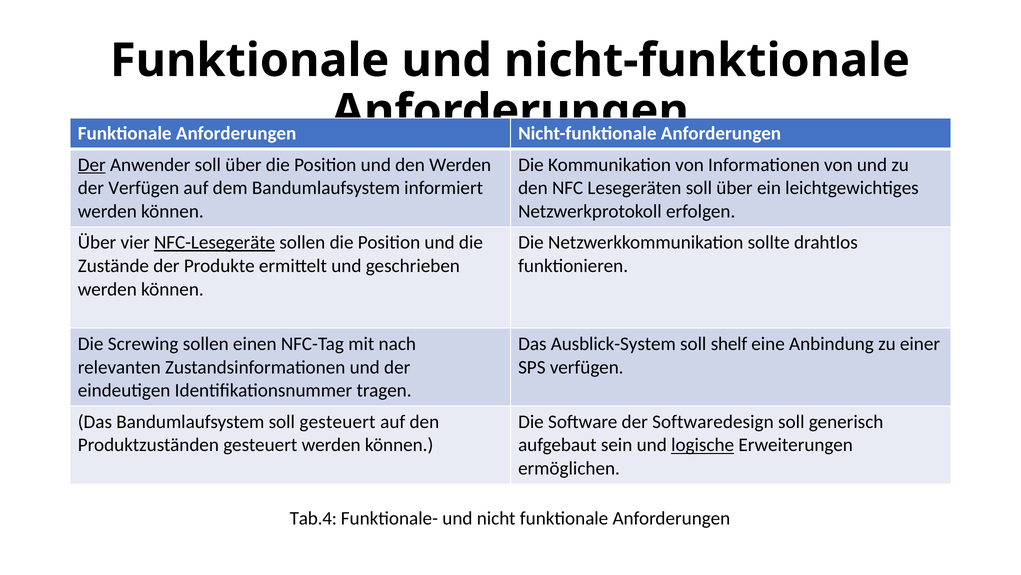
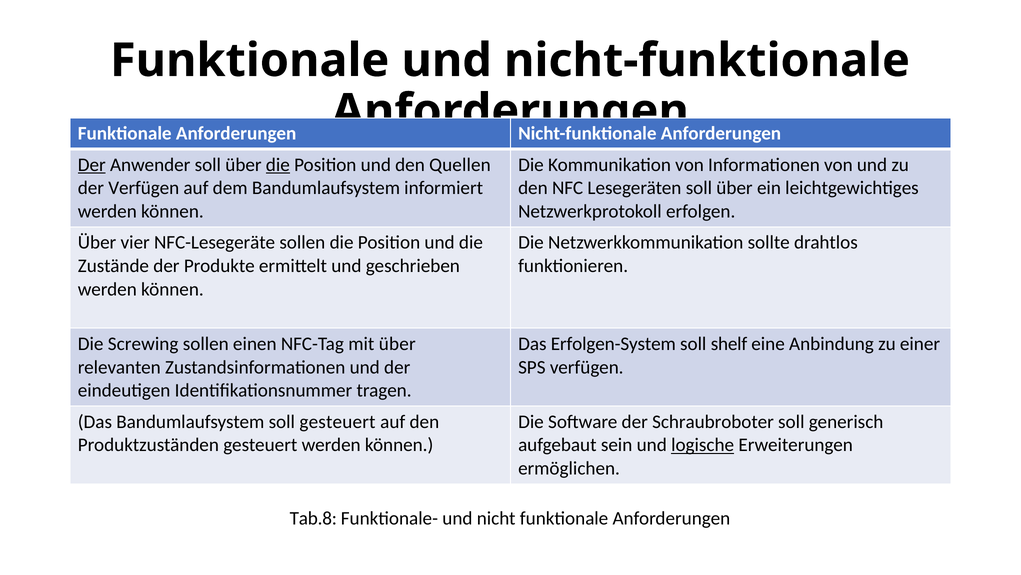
die at (278, 164) underline: none -> present
den Werden: Werden -> Quellen
NFC-Lesegeräte underline: present -> none
mit nach: nach -> über
Ausblick-System: Ausblick-System -> Erfolgen-System
Softwaredesign: Softwaredesign -> Schraubroboter
Tab.4: Tab.4 -> Tab.8
